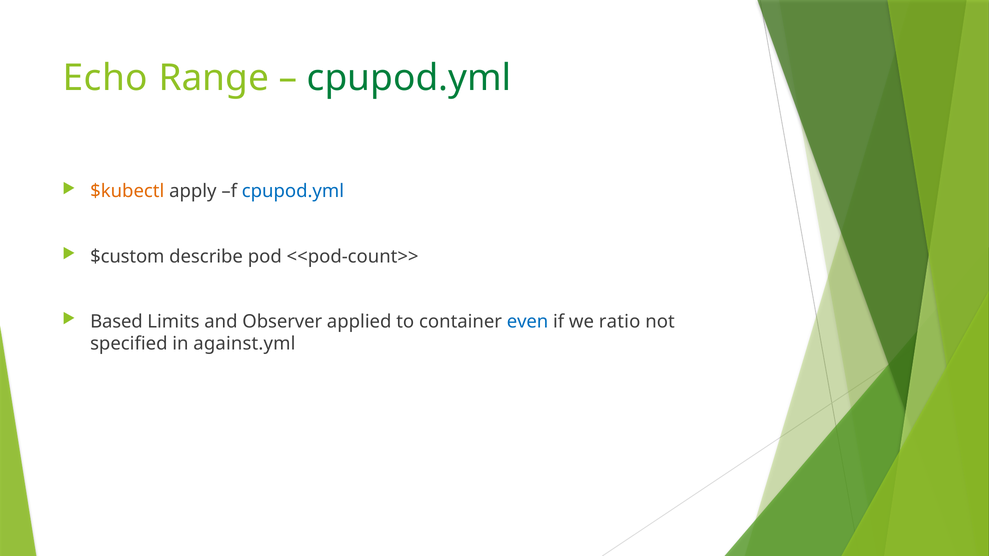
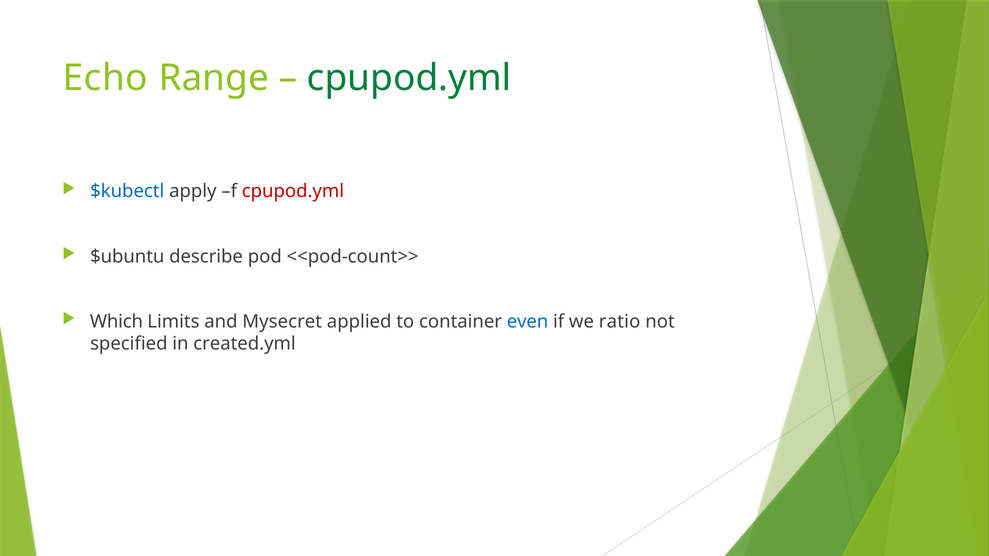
$kubectl colour: orange -> blue
cpupod.yml at (293, 191) colour: blue -> red
$custom: $custom -> $ubuntu
Based: Based -> Which
Observer: Observer -> Mysecret
against.yml: against.yml -> created.yml
